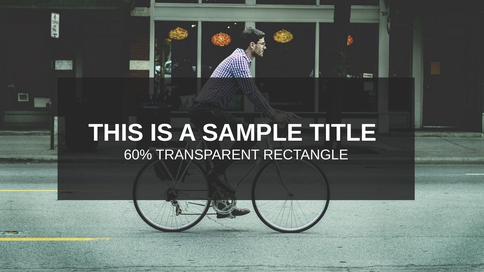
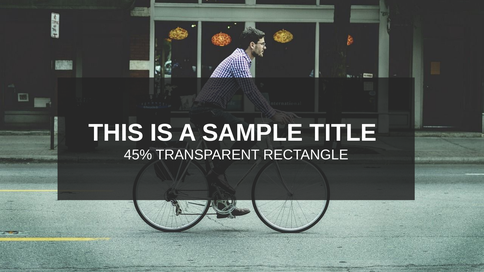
60%: 60% -> 45%
